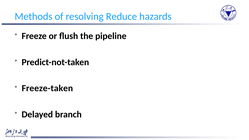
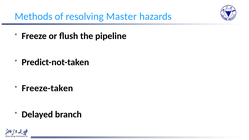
Reduce: Reduce -> Master
